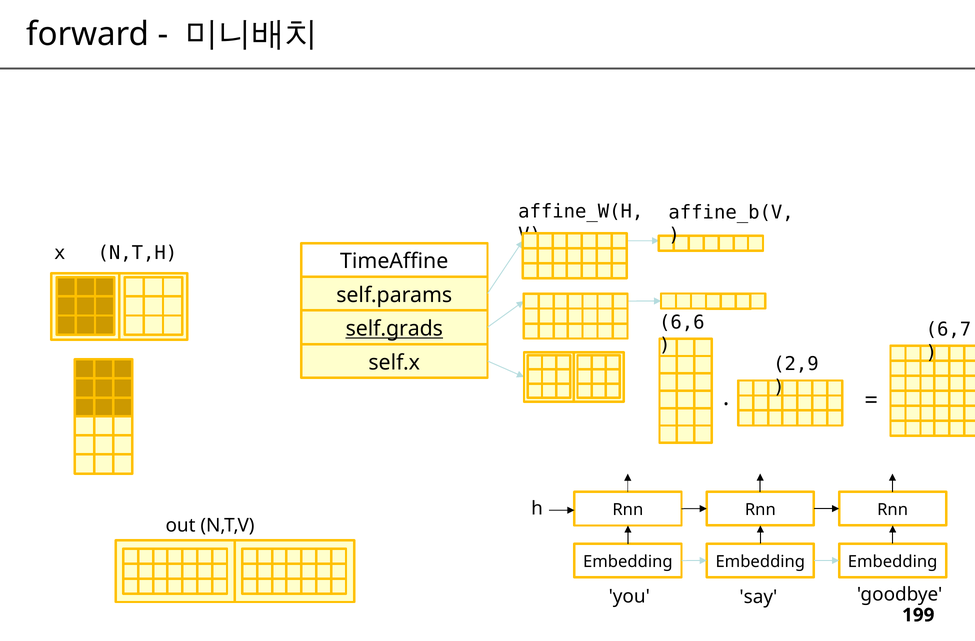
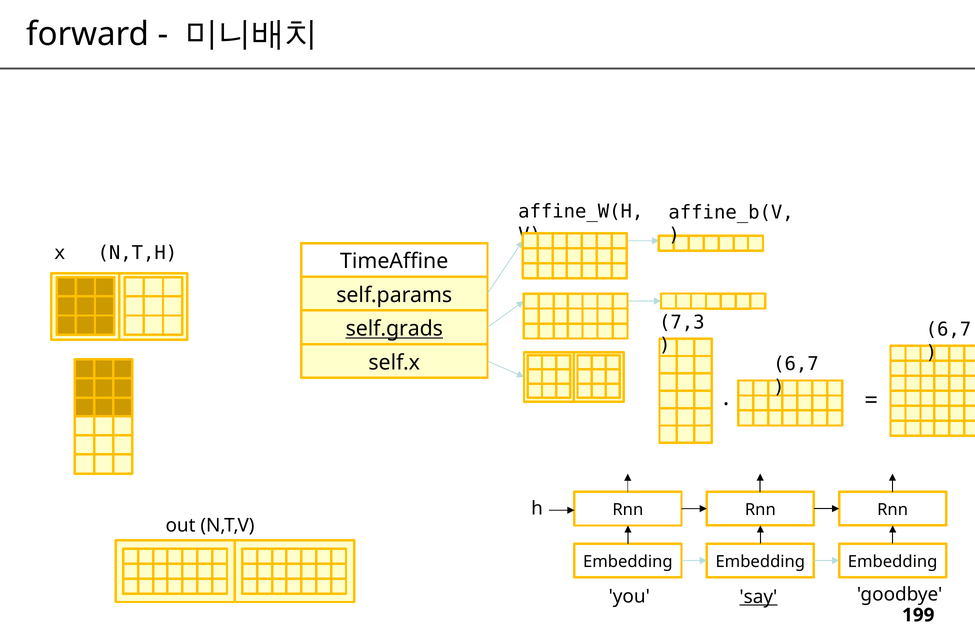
6,6: 6,6 -> 7,3
2,9 at (796, 364): 2,9 -> 6,7
say underline: none -> present
